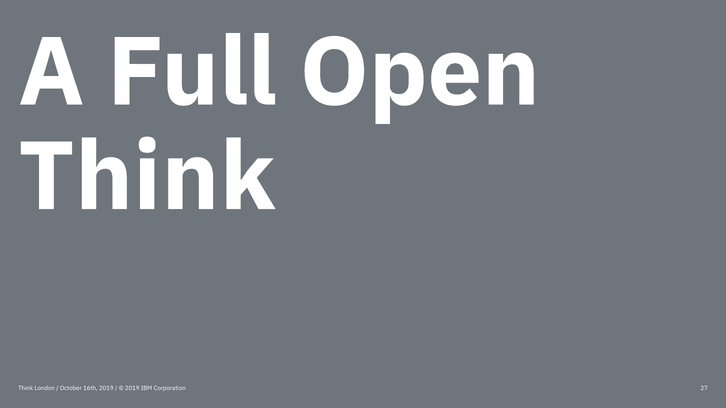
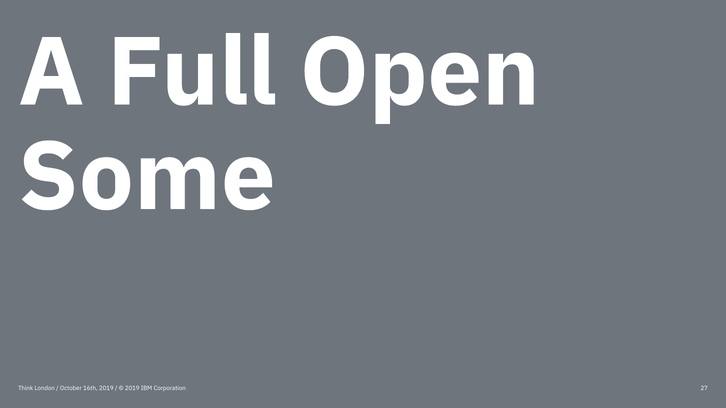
Think at (147, 177): Think -> Some
